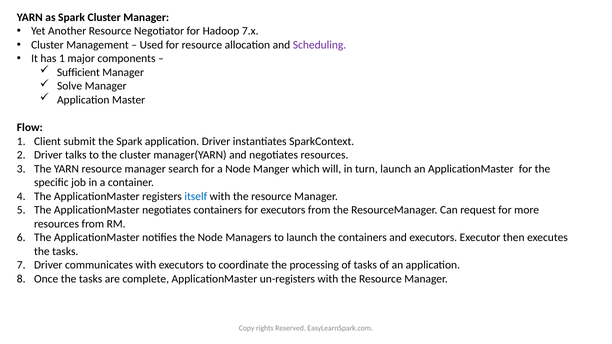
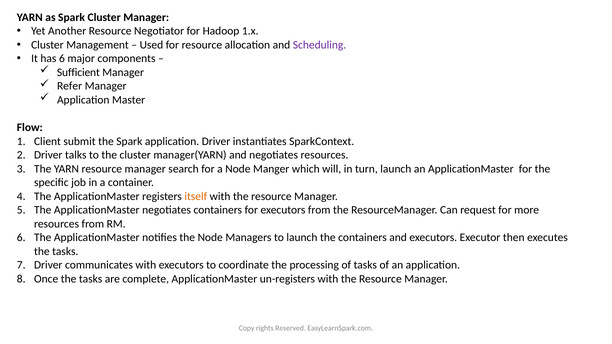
7.x: 7.x -> 1.x
has 1: 1 -> 6
Solve: Solve -> Refer
itself colour: blue -> orange
